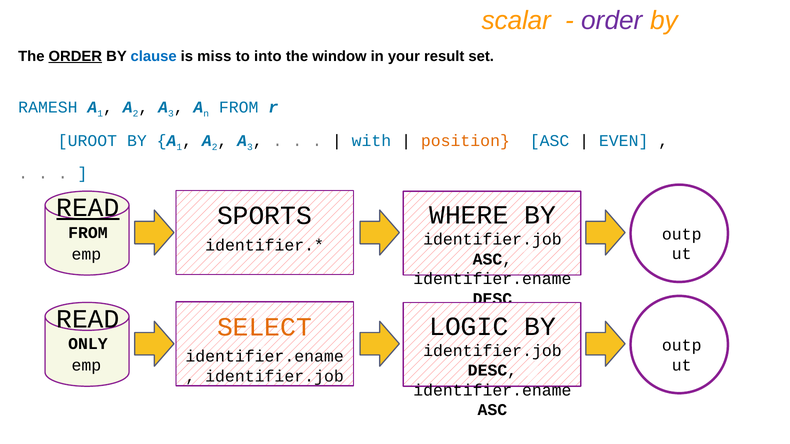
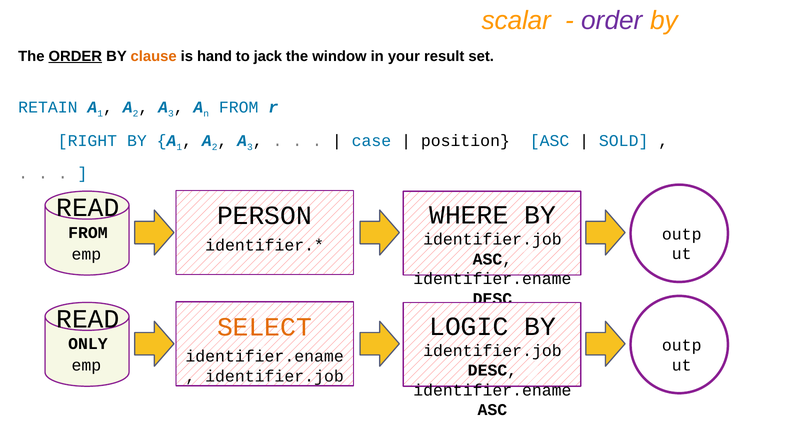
clause colour: blue -> orange
miss: miss -> hand
into: into -> jack
RAMESH: RAMESH -> RETAIN
UROOT: UROOT -> RIGHT
with: with -> case
position colour: orange -> black
EVEN: EVEN -> SOLD
READ at (88, 208) underline: present -> none
SPORTS: SPORTS -> PERSON
